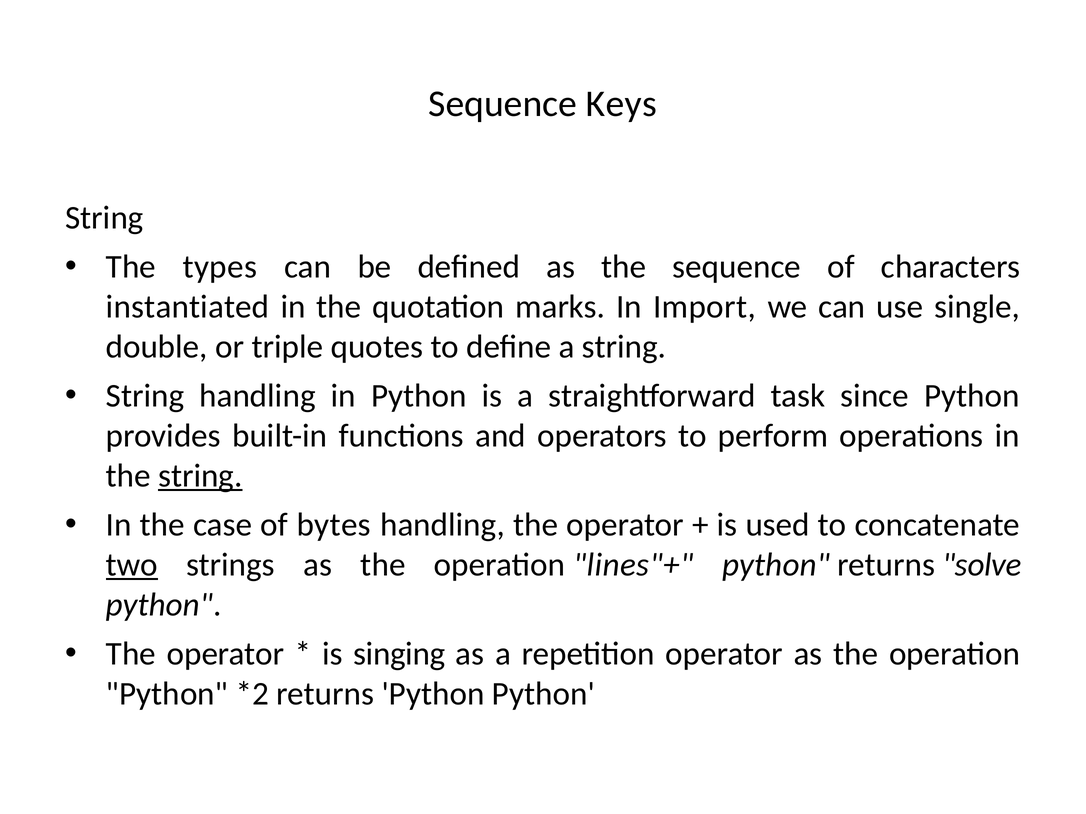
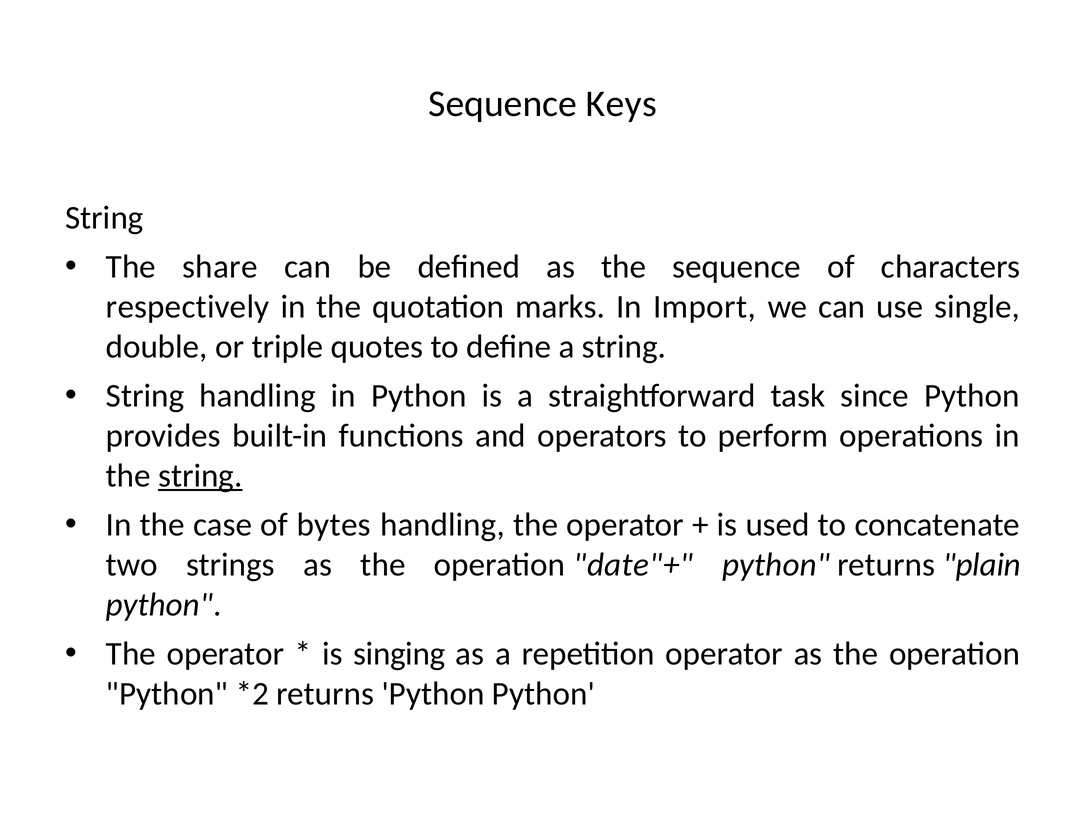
types: types -> share
instantiated: instantiated -> respectively
two underline: present -> none
lines"+: lines"+ -> date"+
solve: solve -> plain
